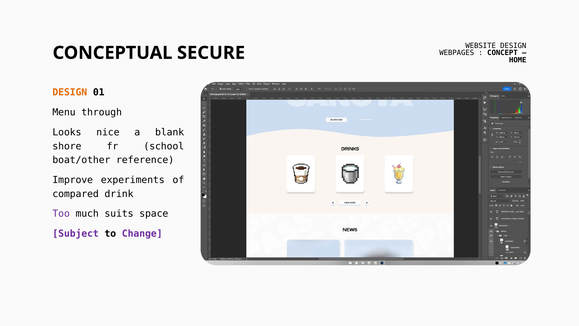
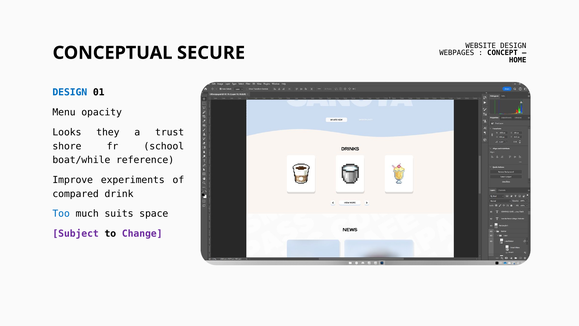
DESIGN at (70, 92) colour: orange -> blue
through: through -> opacity
nice: nice -> they
blank: blank -> trust
boat/other: boat/other -> boat/while
Too colour: purple -> blue
